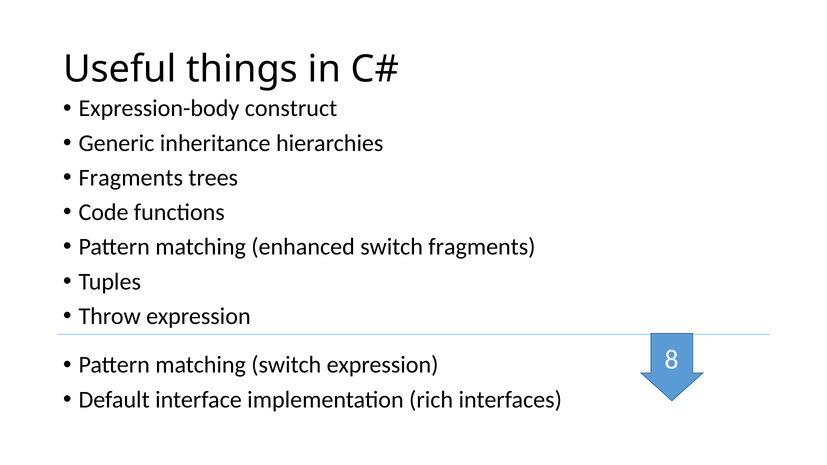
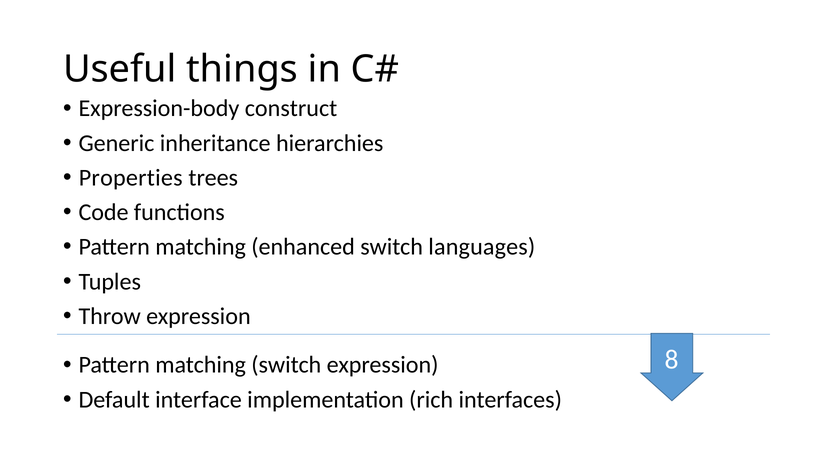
Fragments at (131, 178): Fragments -> Properties
switch fragments: fragments -> languages
